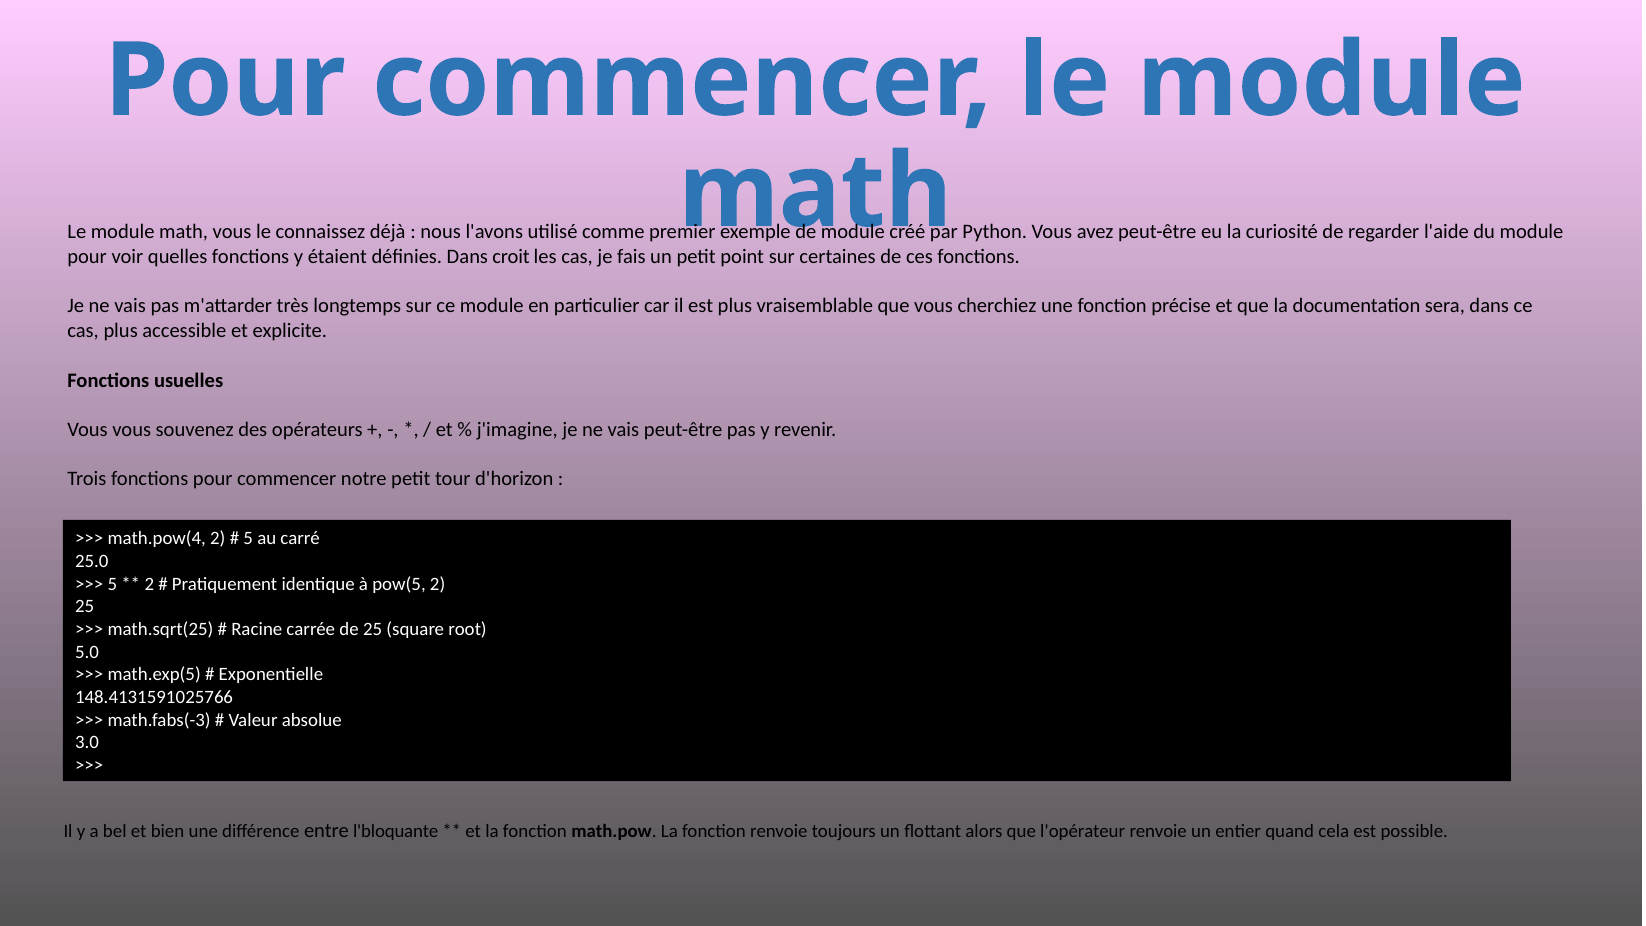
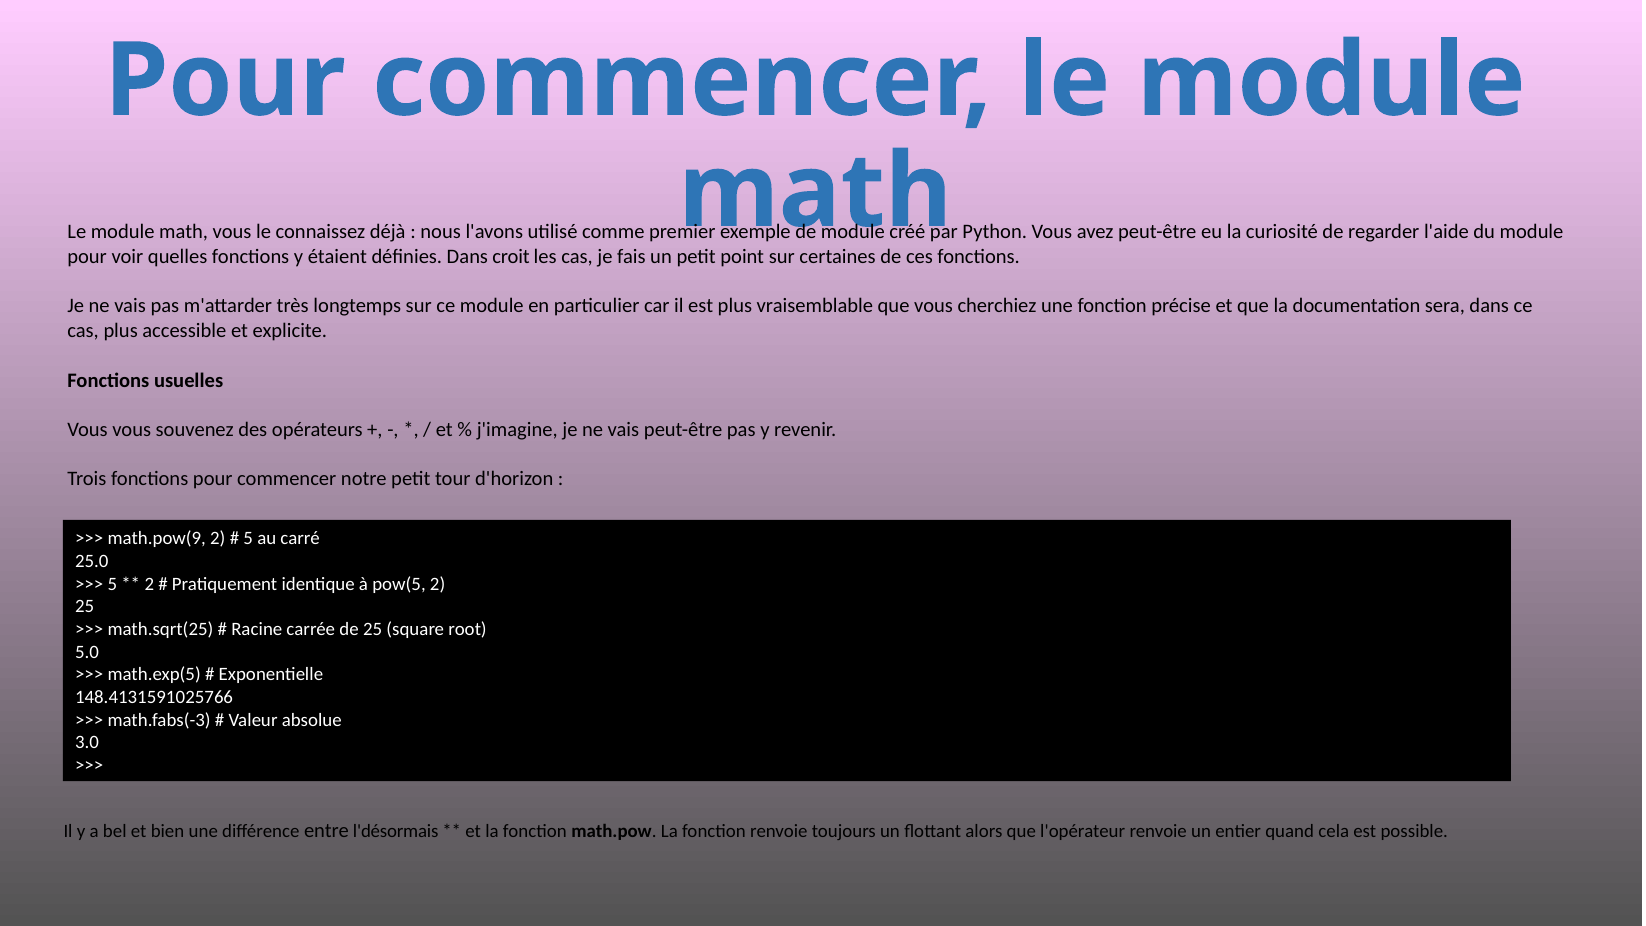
math.pow(4: math.pow(4 -> math.pow(9
l'bloquante: l'bloquante -> l'désormais
